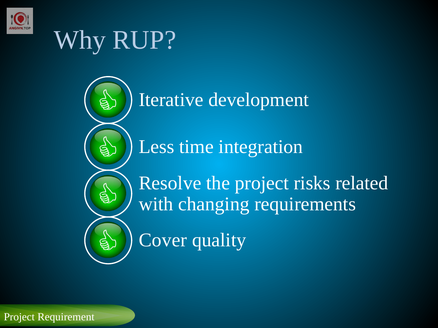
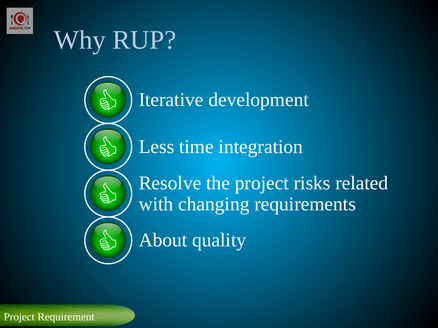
Cover: Cover -> About
